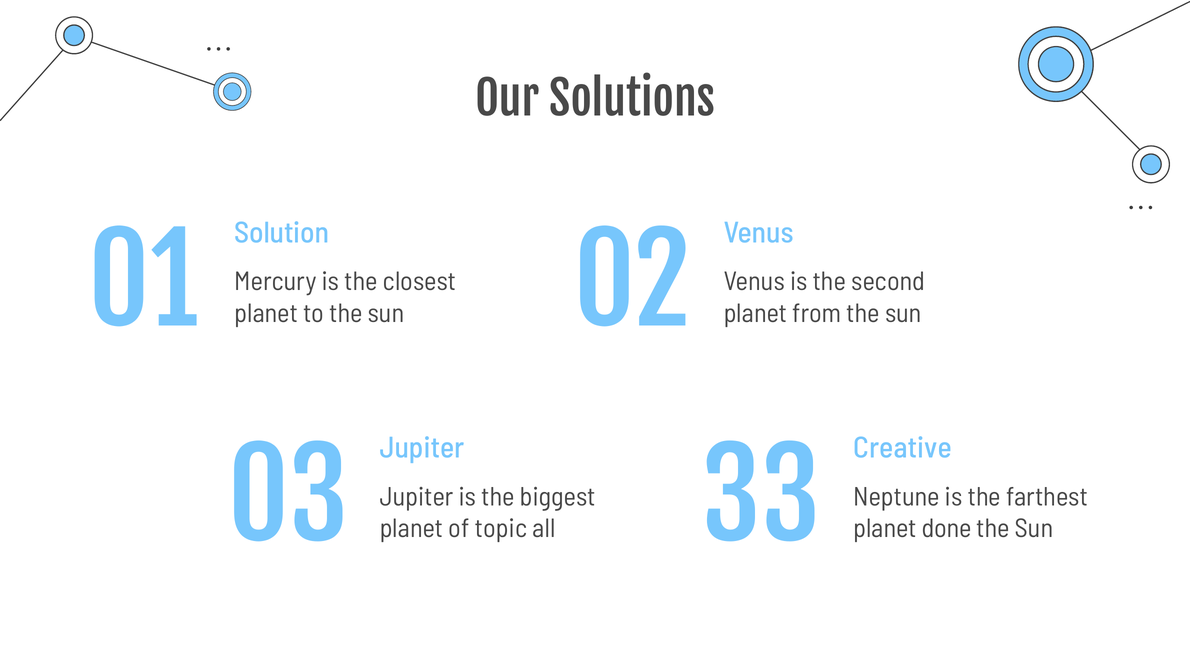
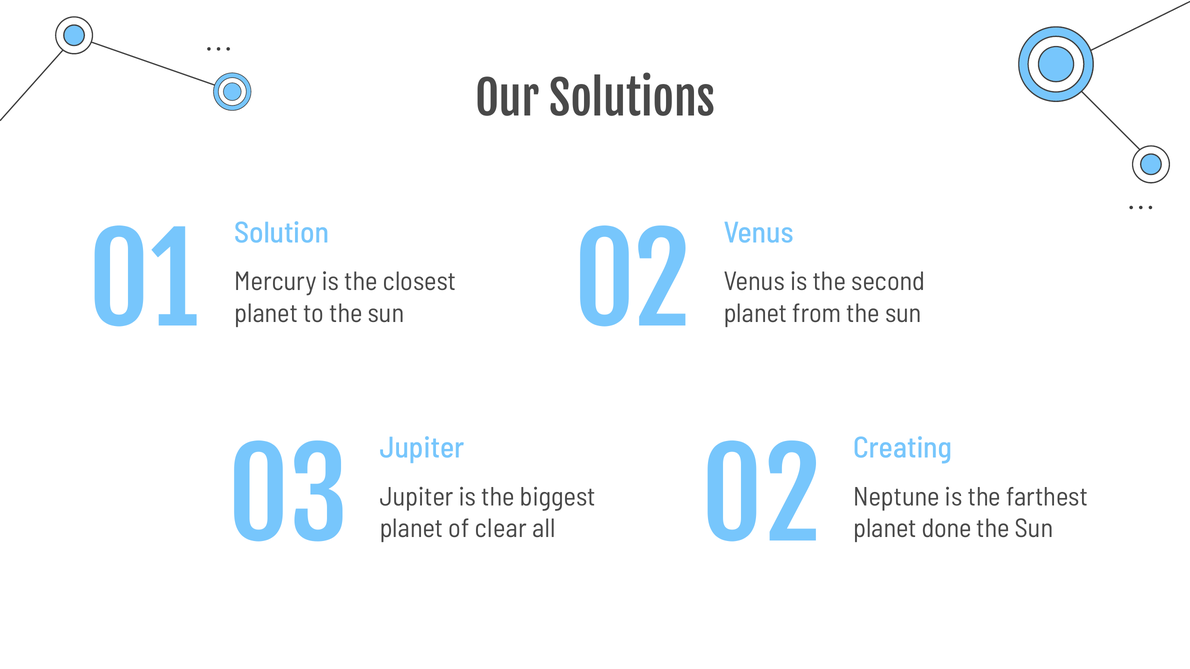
Creative: Creative -> Creating
03 33: 33 -> 02
topic: topic -> clear
